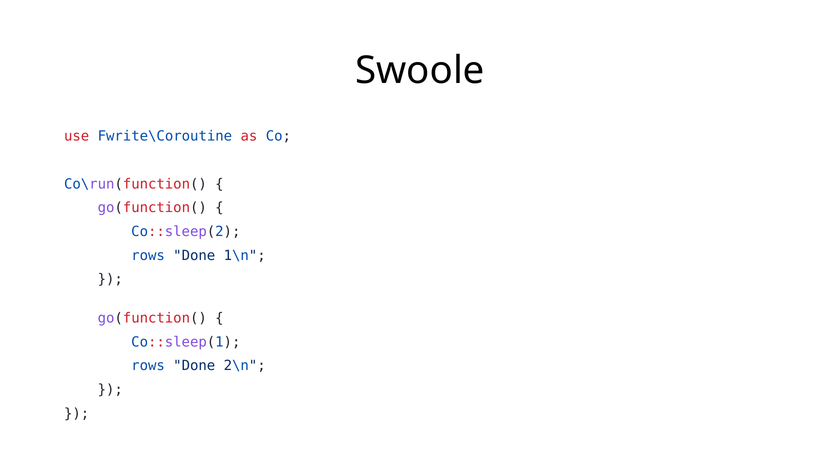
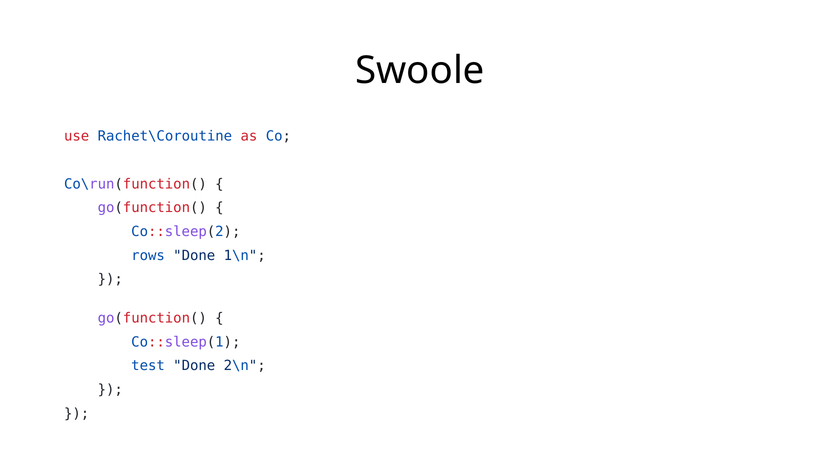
Fwrite\Coroutine: Fwrite\Coroutine -> Rachet\Coroutine
rows at (148, 366): rows -> test
